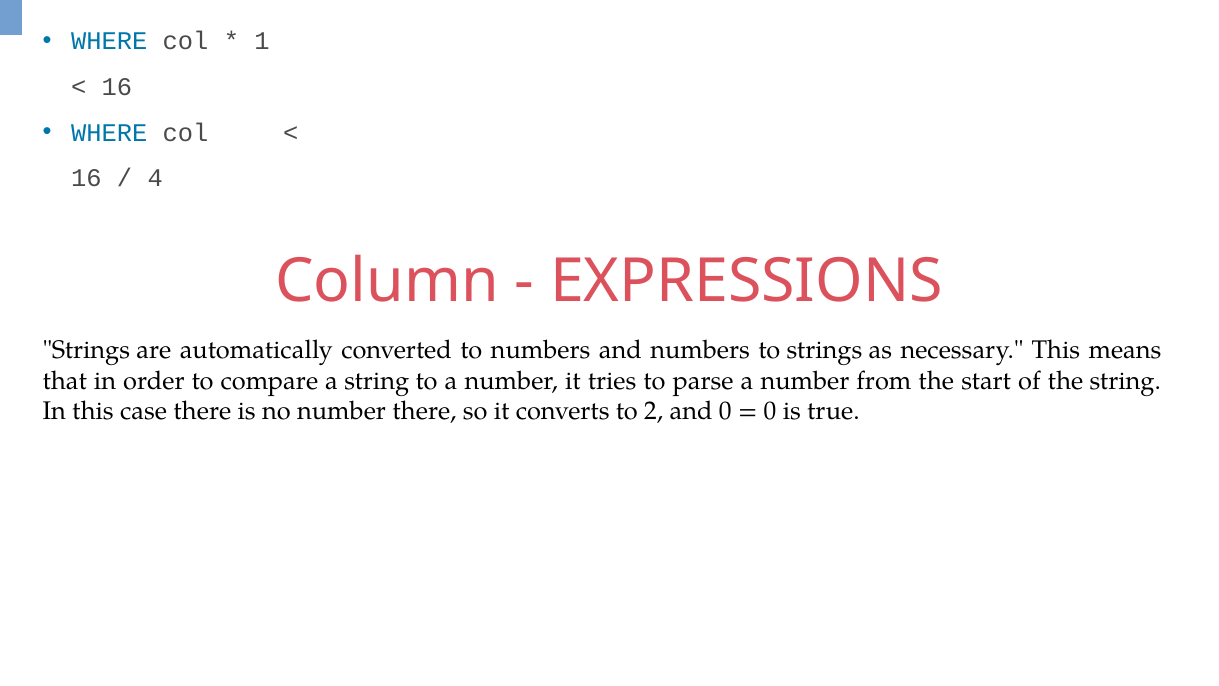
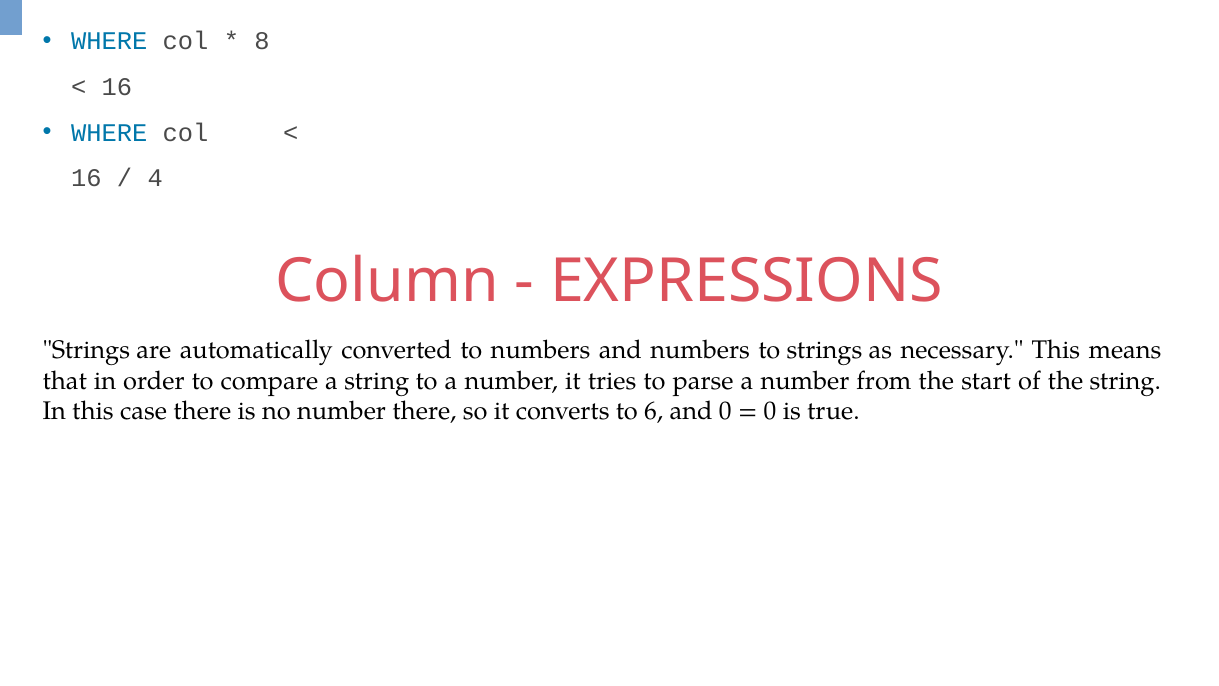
1: 1 -> 8
2: 2 -> 6
